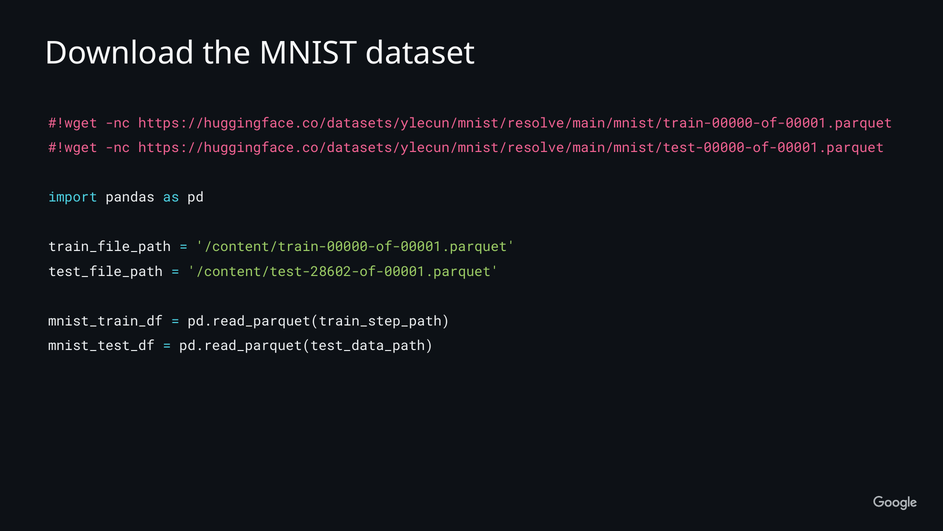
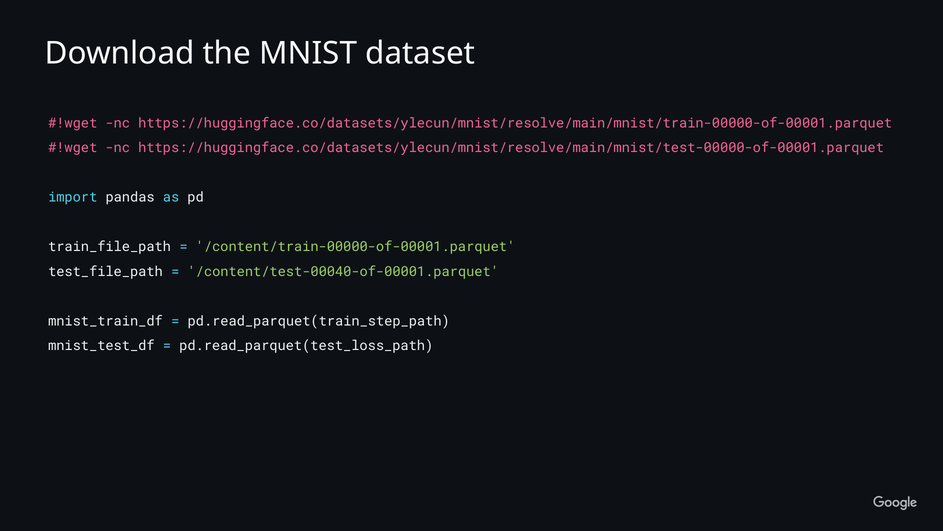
/content/test-28602-of-00001.parquet: /content/test-28602-of-00001.parquet -> /content/test-00040-of-00001.parquet
pd.read_parquet(test_data_path: pd.read_parquet(test_data_path -> pd.read_parquet(test_loss_path
